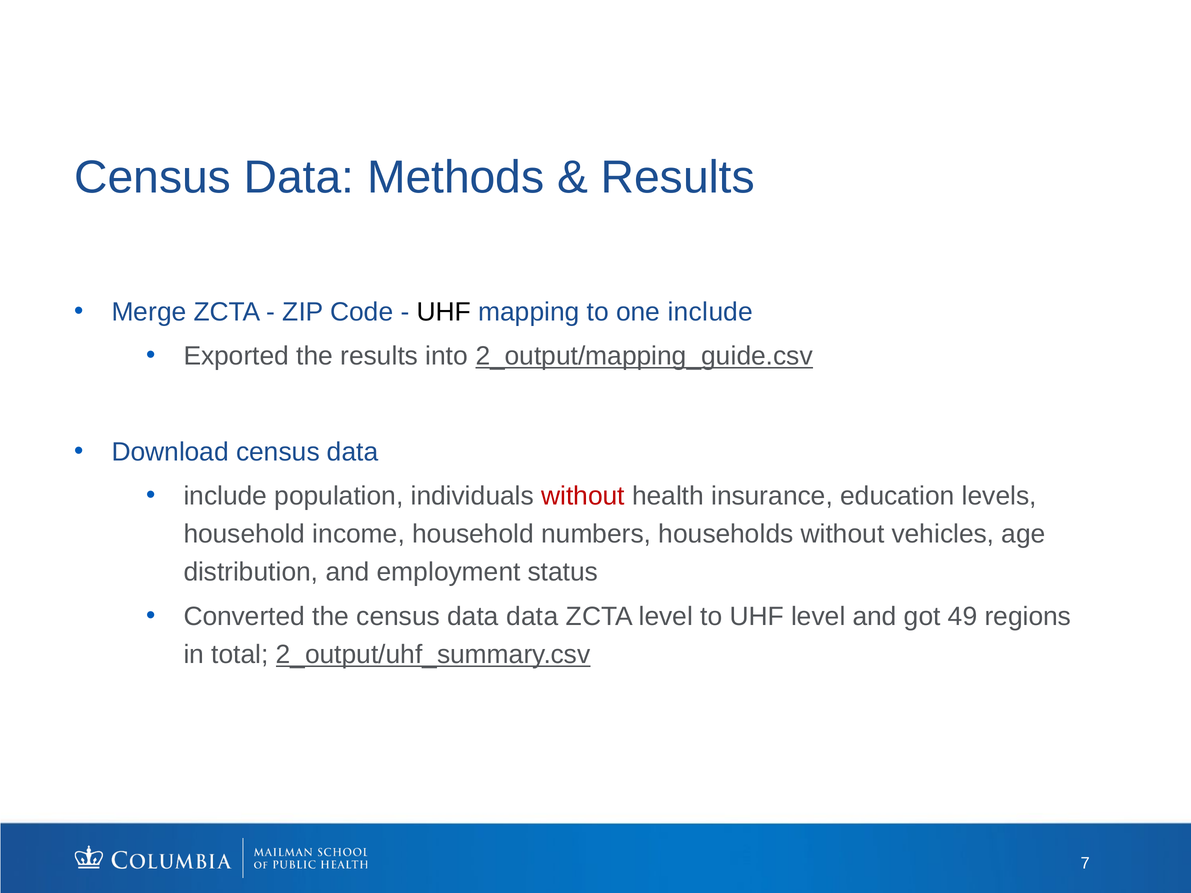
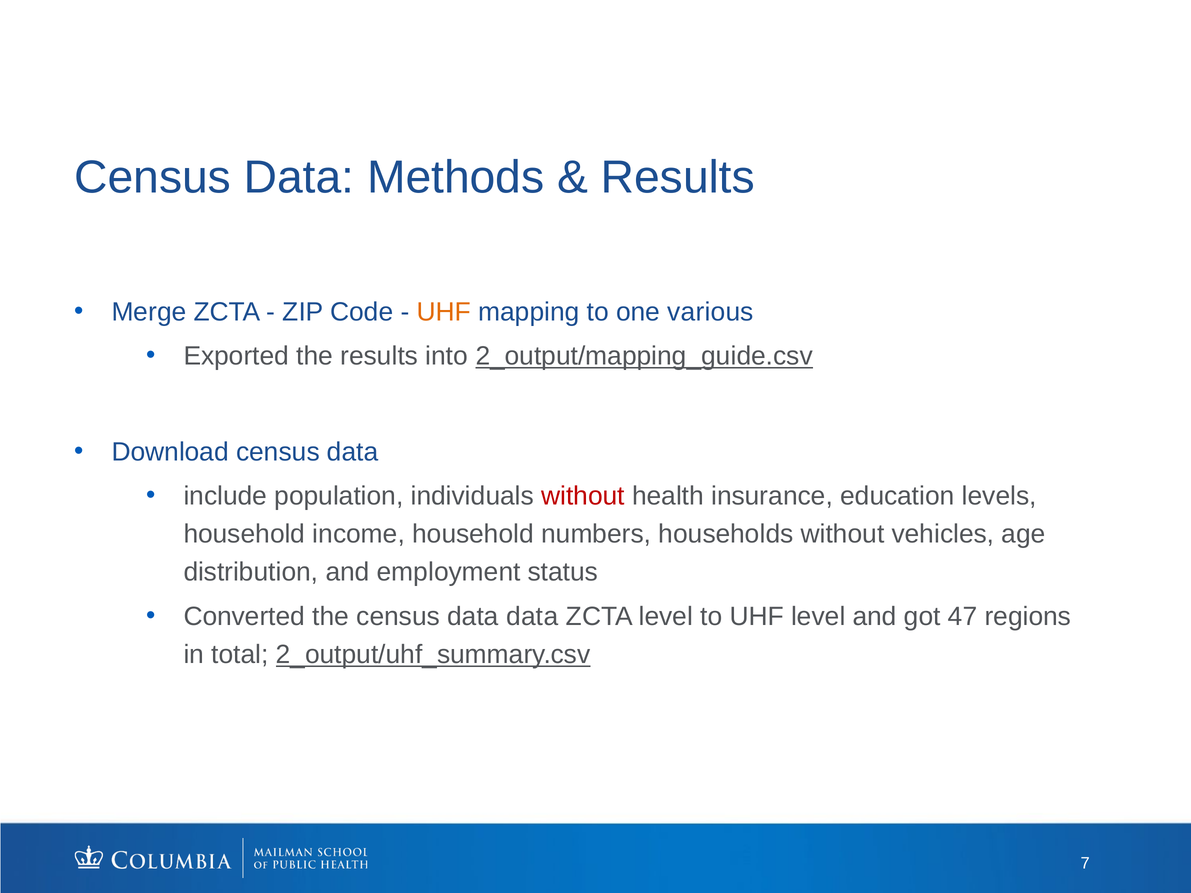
UHF at (444, 312) colour: black -> orange
one include: include -> various
49: 49 -> 47
